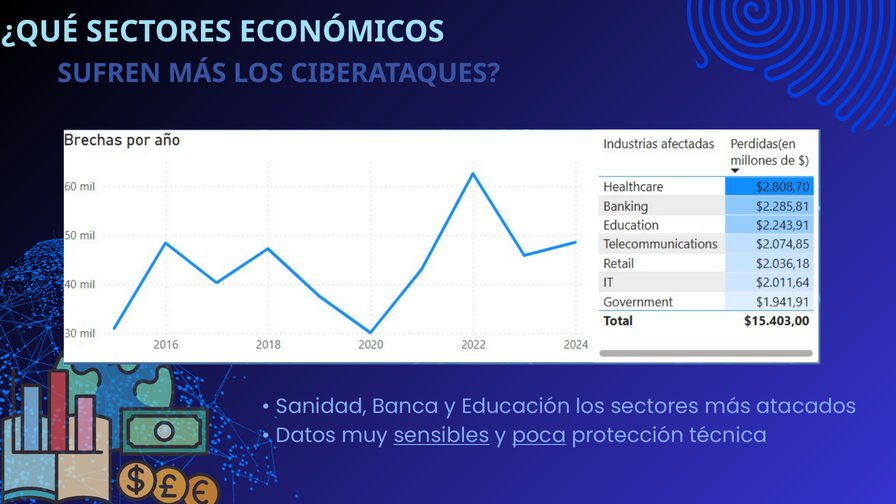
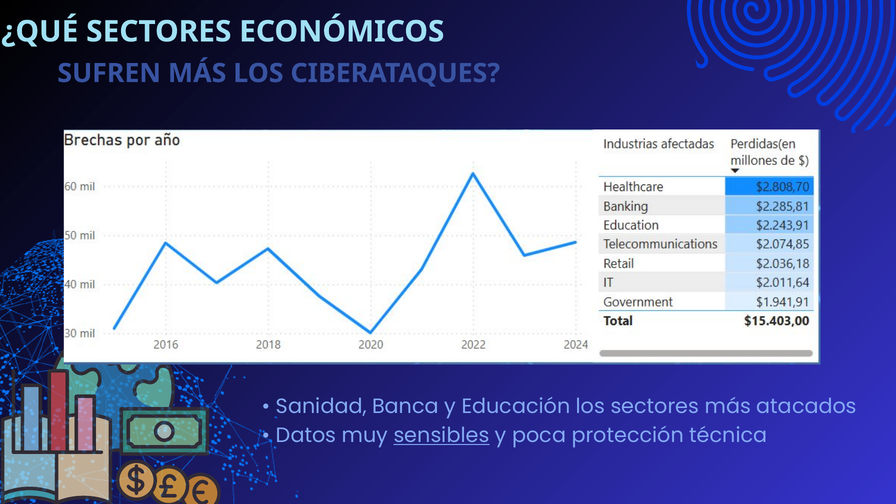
poca underline: present -> none
